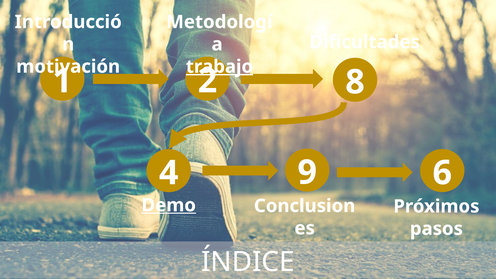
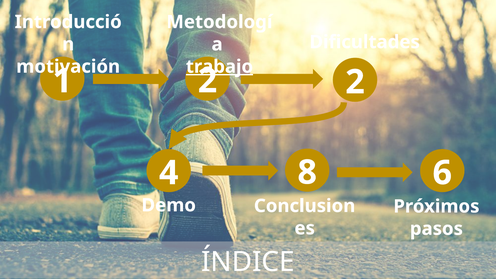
8 at (355, 82): 8 -> 2
9: 9 -> 8
Demo underline: present -> none
